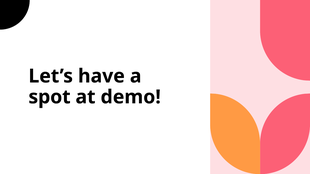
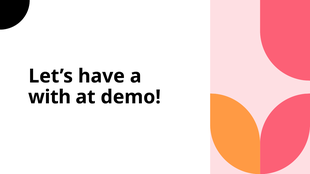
spot: spot -> with
